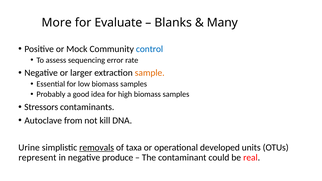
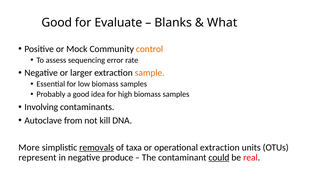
More at (57, 23): More -> Good
Many: Many -> What
control colour: blue -> orange
Stressors: Stressors -> Involving
Urine: Urine -> More
operational developed: developed -> extraction
could underline: none -> present
